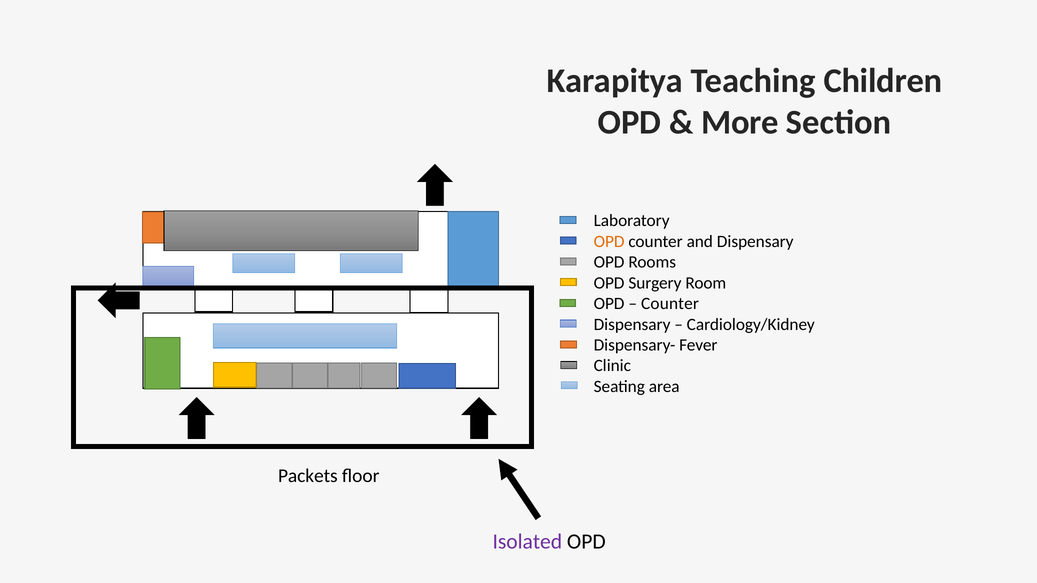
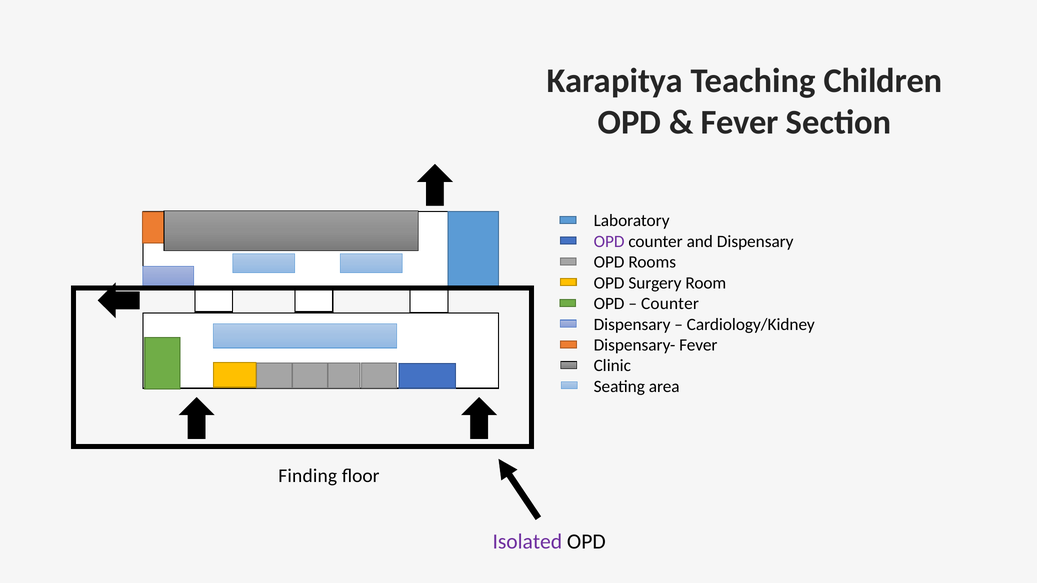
More at (740, 122): More -> Fever
OPD at (609, 242) colour: orange -> purple
Packets: Packets -> Finding
